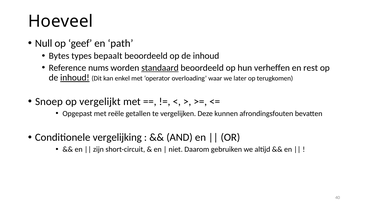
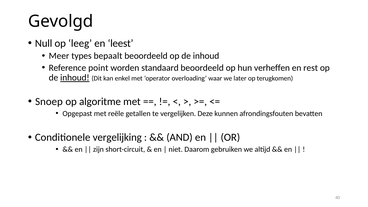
Hoeveel: Hoeveel -> Gevolgd
geef: geef -> leeg
path: path -> leest
Bytes: Bytes -> Meer
nums: nums -> point
standaard underline: present -> none
vergelijkt: vergelijkt -> algoritme
